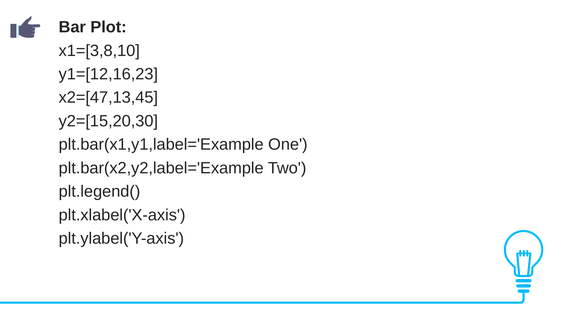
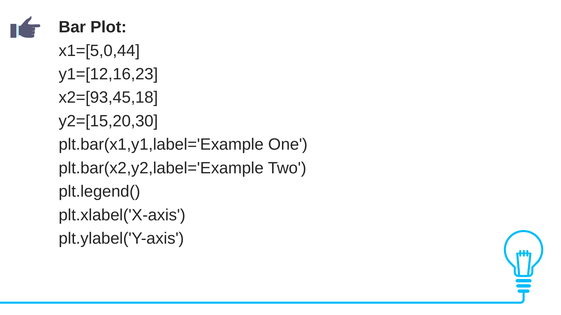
x1=[3,8,10: x1=[3,8,10 -> x1=[5,0,44
x2=[47,13,45: x2=[47,13,45 -> x2=[93,45,18
